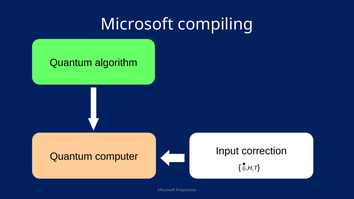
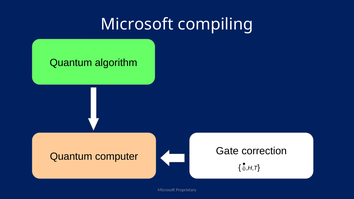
Input: Input -> Gate
